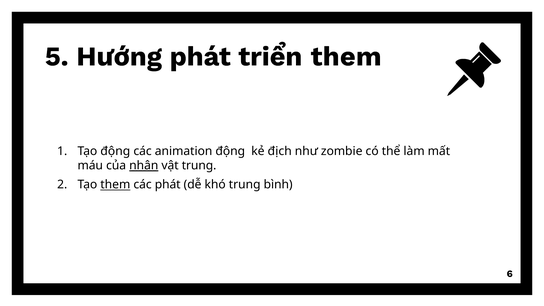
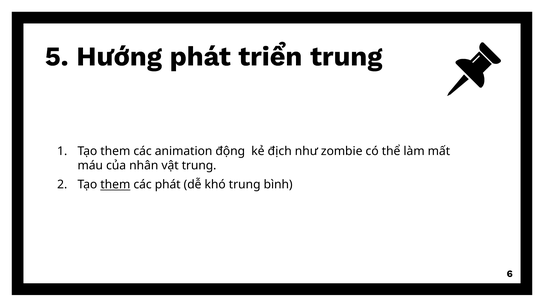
triển them: them -> trung
động at (115, 151): động -> them
nhân underline: present -> none
